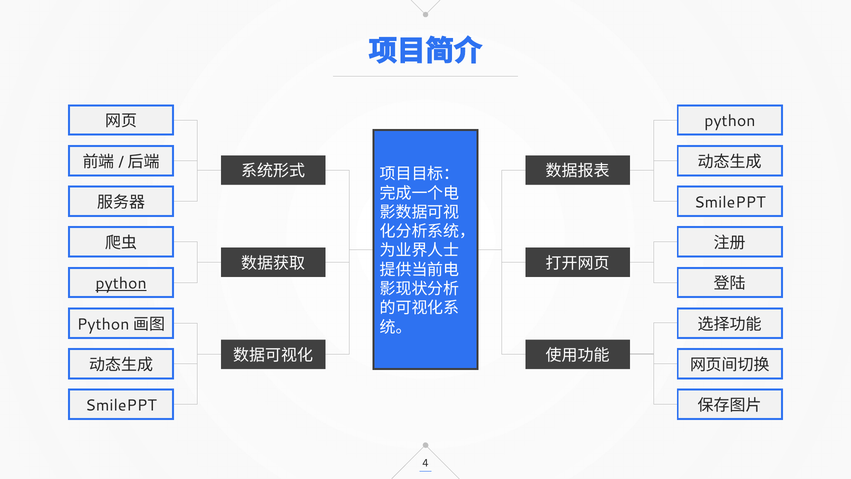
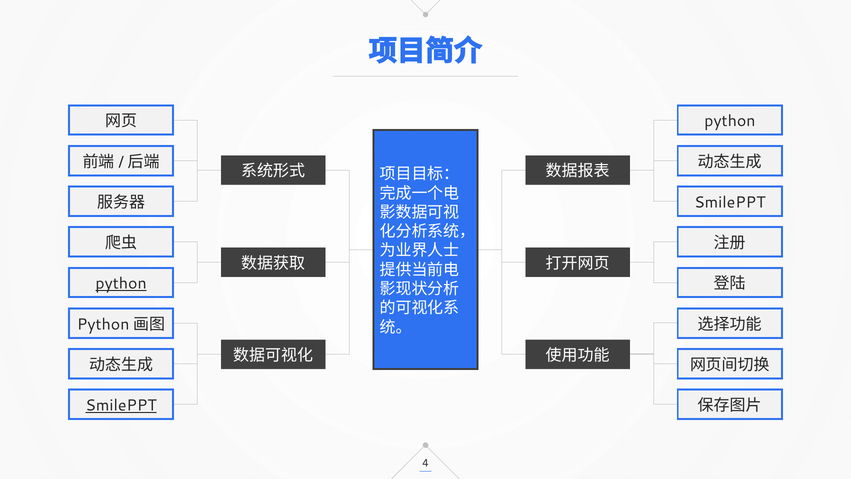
SmilePPT at (121, 405) underline: none -> present
